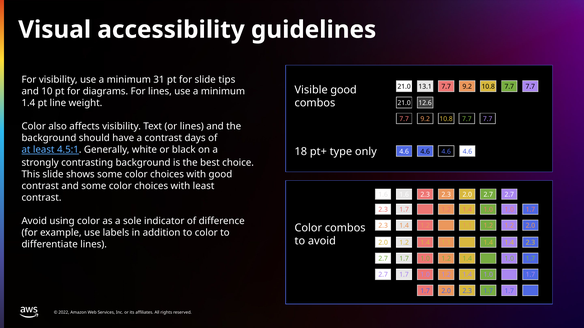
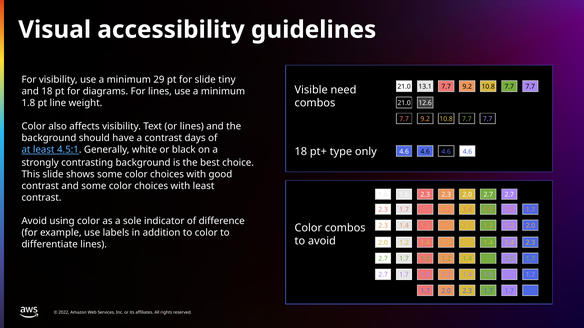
31: 31 -> 29
tips: tips -> tiny
Visible good: good -> need
and 10: 10 -> 18
1.4 at (28, 103): 1.4 -> 1.8
